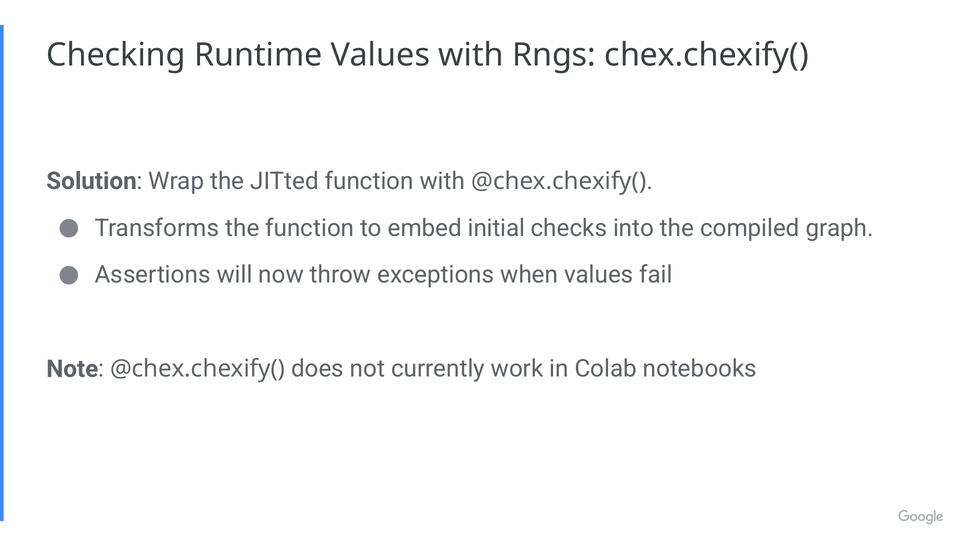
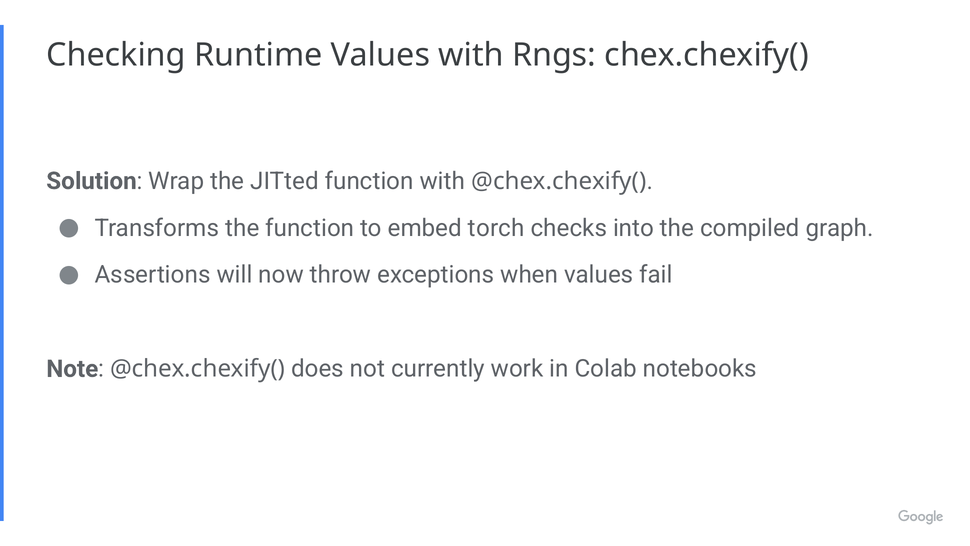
initial: initial -> torch
